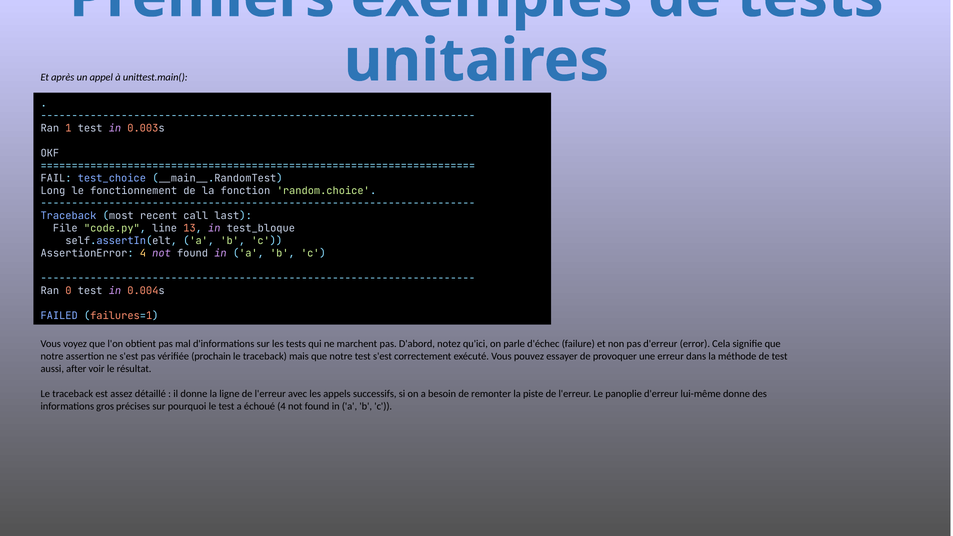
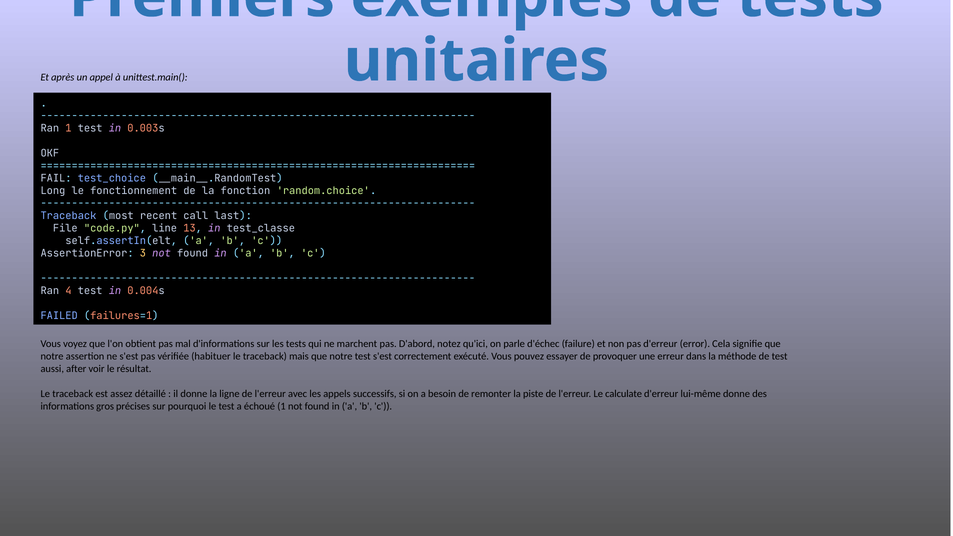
test_bloque: test_bloque -> test_classe
AssertionError 4: 4 -> 3
0: 0 -> 4
prochain: prochain -> habituer
panoplie: panoplie -> calculate
échoué 4: 4 -> 1
